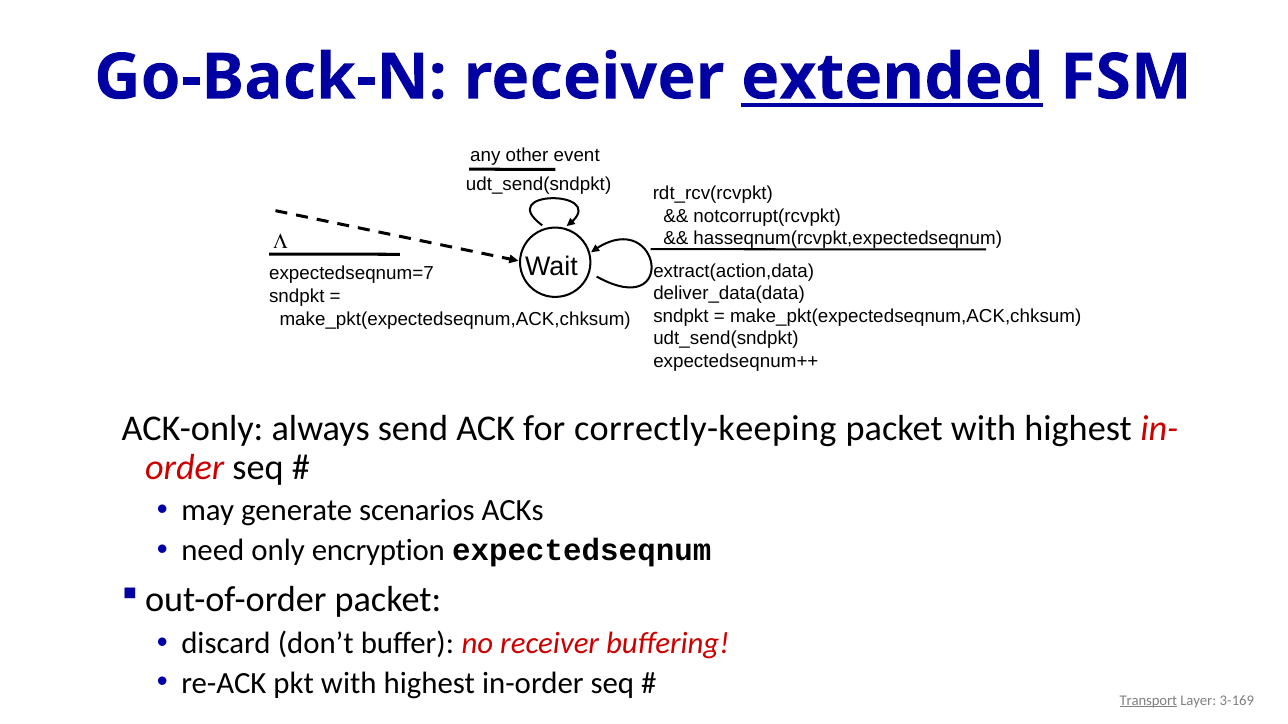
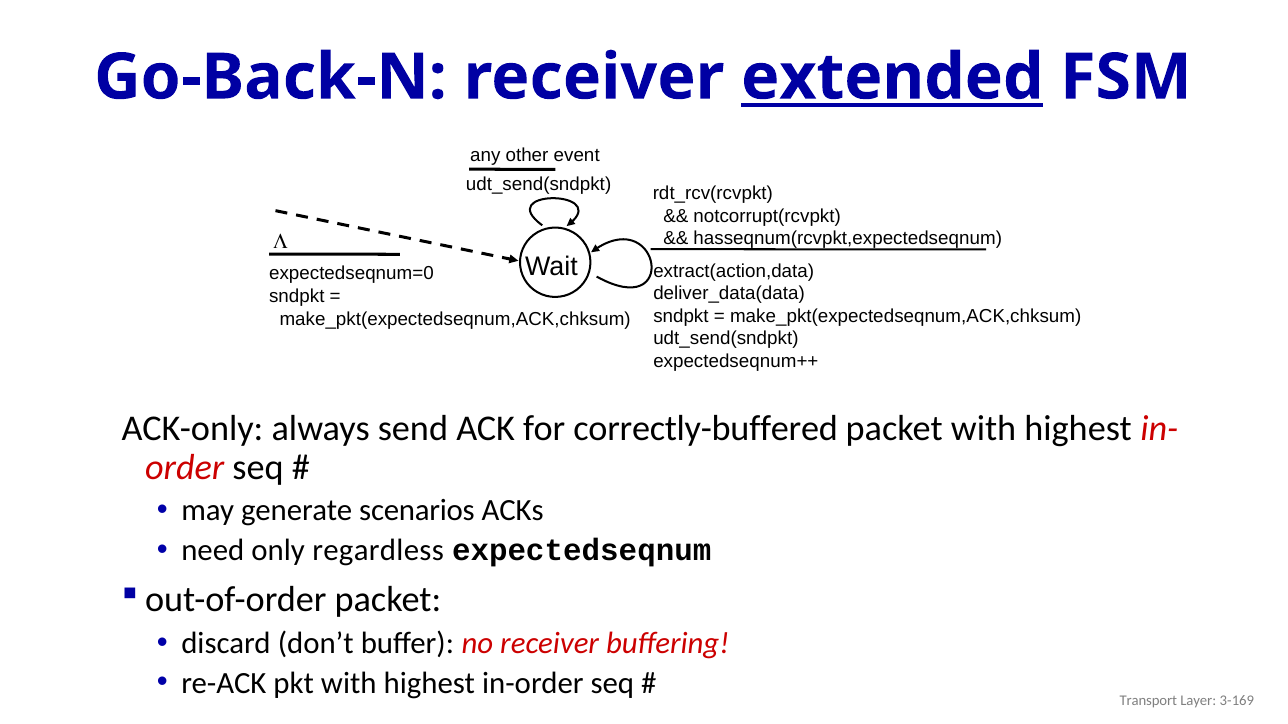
expectedseqnum=7: expectedseqnum=7 -> expectedseqnum=0
correctly-keeping: correctly-keeping -> correctly-buffered
encryption: encryption -> regardless
Transport underline: present -> none
